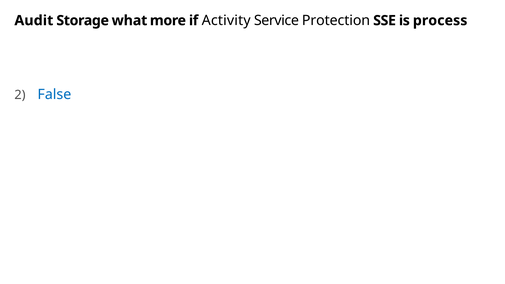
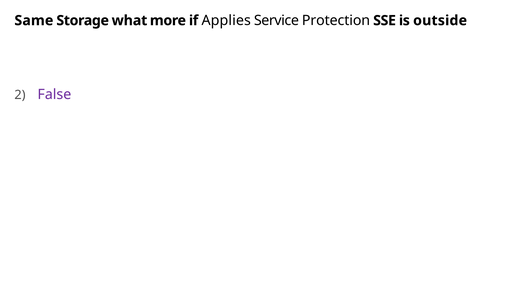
Audit: Audit -> Same
Activity: Activity -> Applies
process: process -> outside
False colour: blue -> purple
